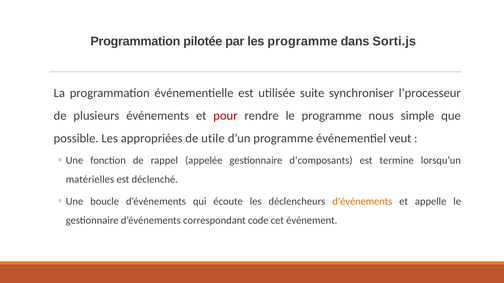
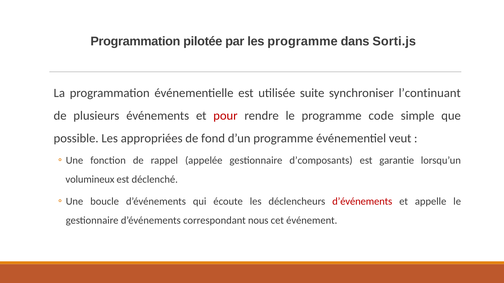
l’processeur: l’processeur -> l’continuant
nous: nous -> code
utile: utile -> fond
termine: termine -> garantie
matérielles: matérielles -> volumineux
d’événements at (362, 202) colour: orange -> red
code: code -> nous
